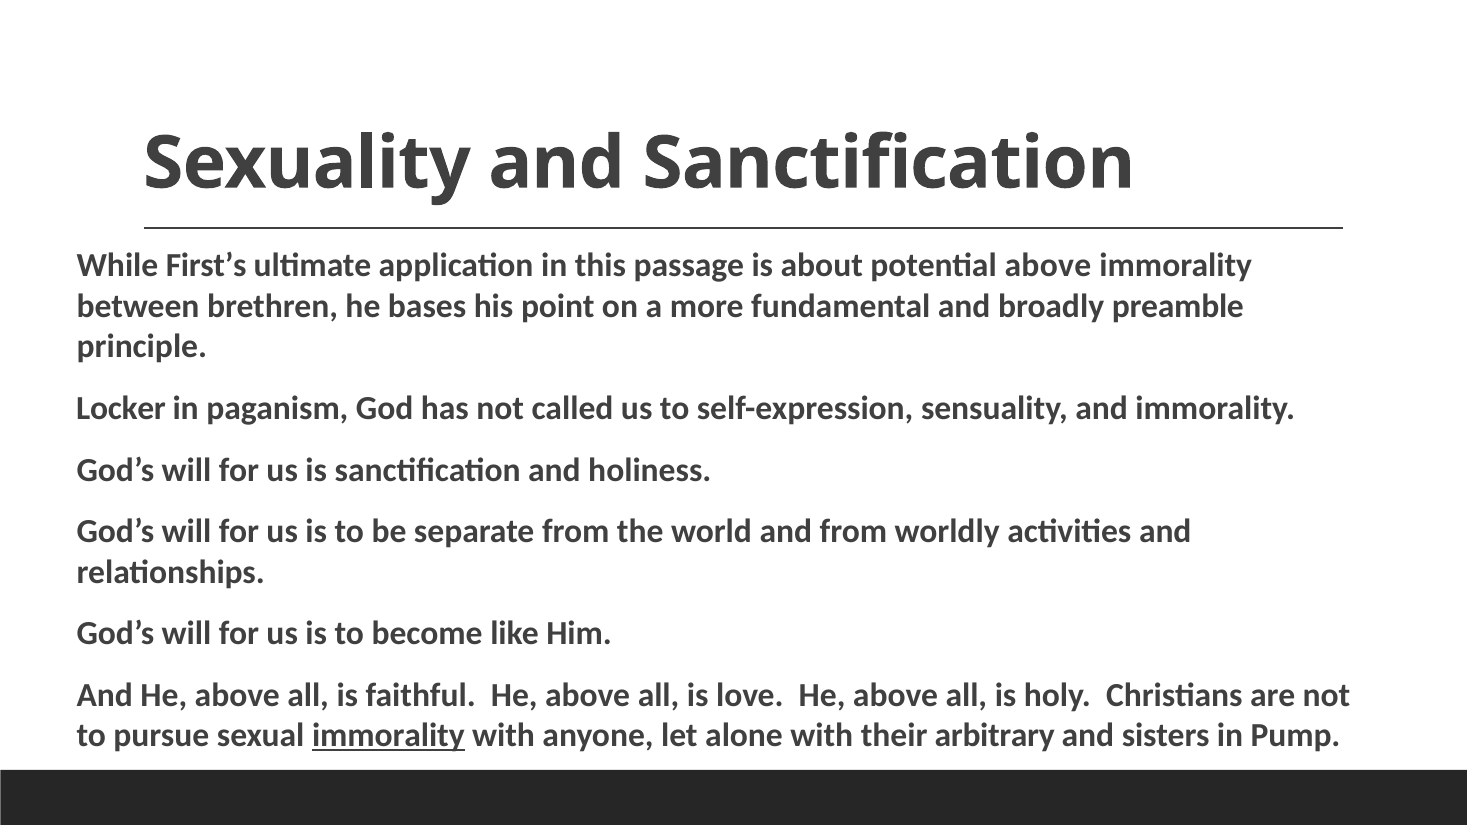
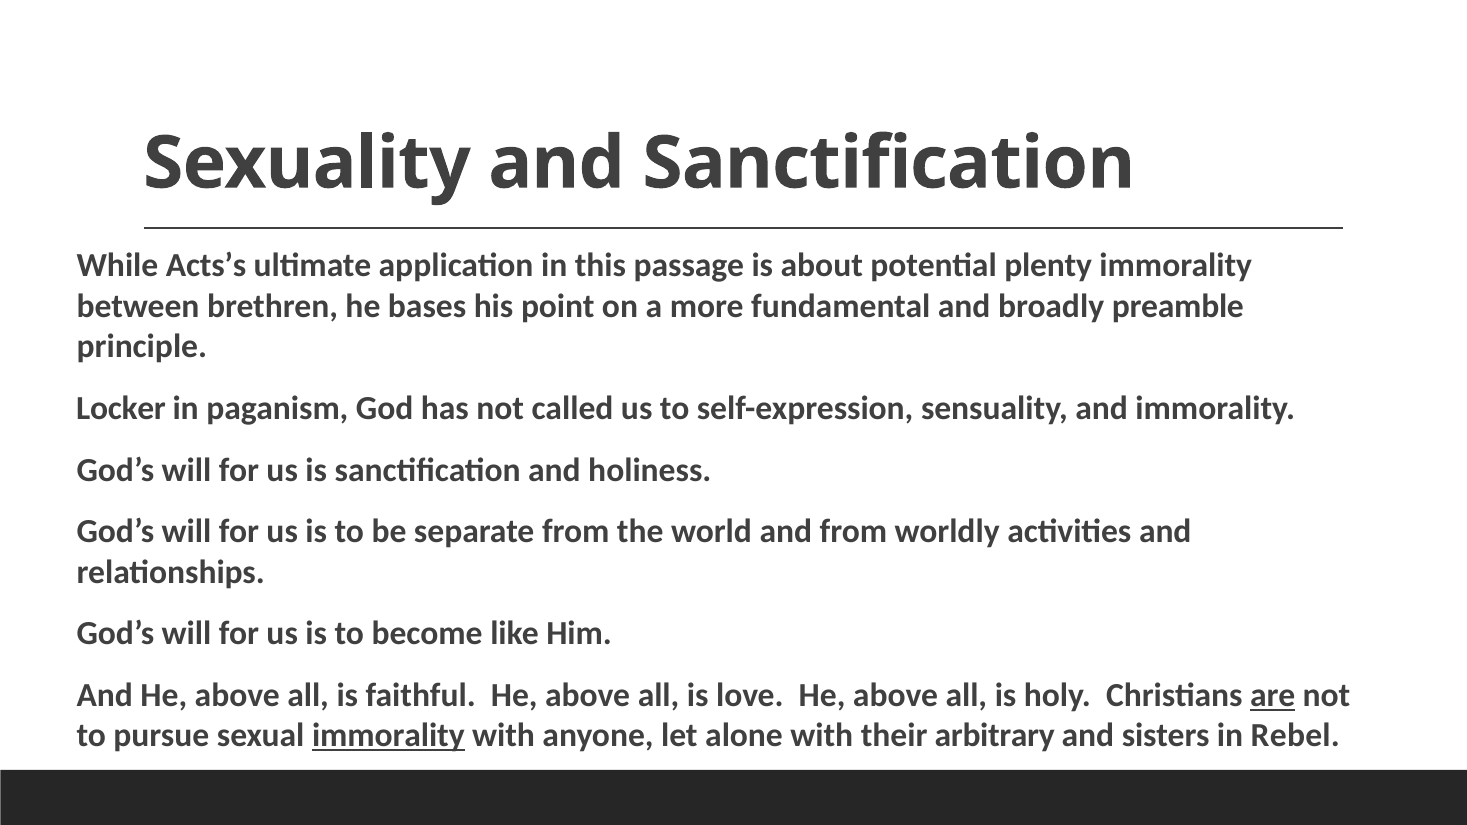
First’s: First’s -> Acts’s
potential above: above -> plenty
are underline: none -> present
Pump: Pump -> Rebel
